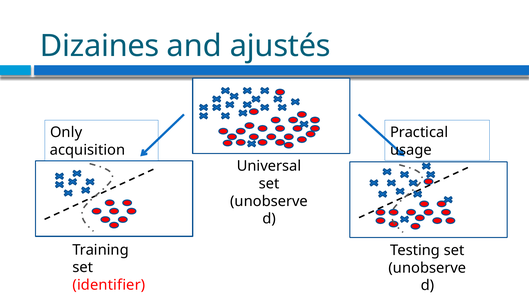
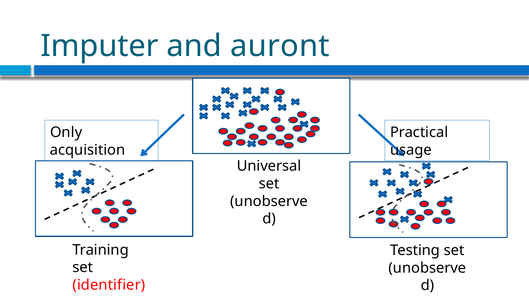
Dizaines: Dizaines -> Imputer
ajustés: ajustés -> auront
